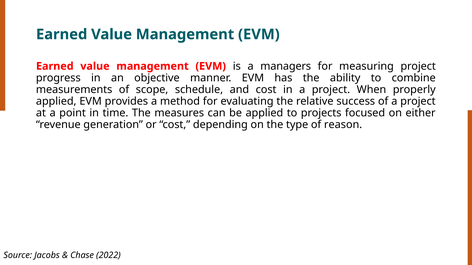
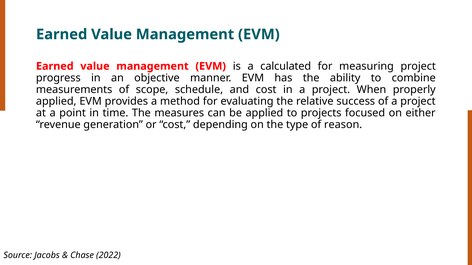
managers: managers -> calculated
